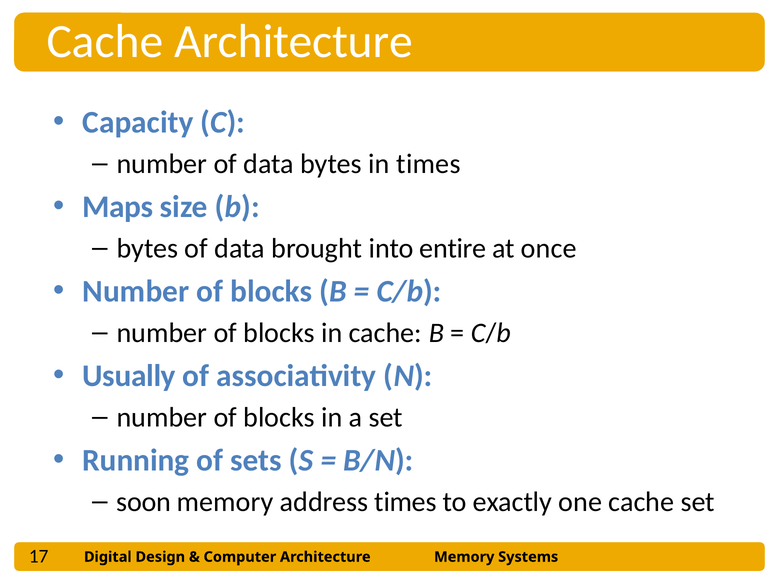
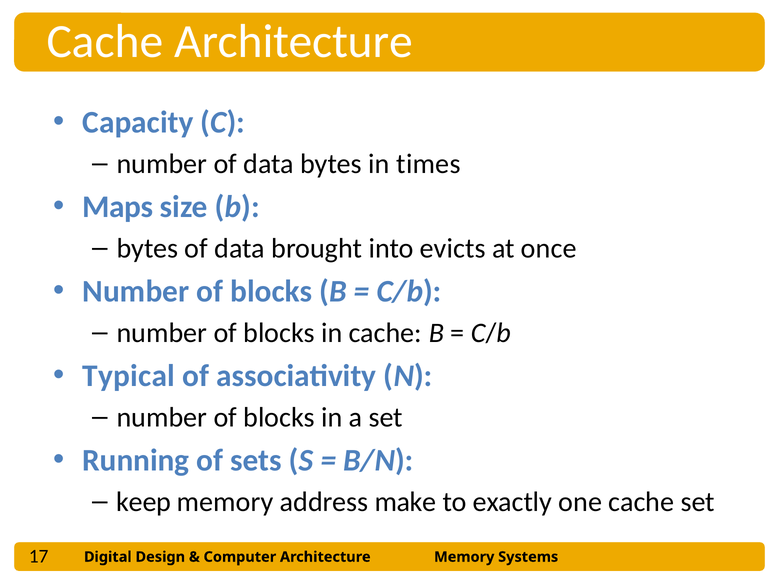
entire: entire -> evicts
Usually: Usually -> Typical
soon: soon -> keep
address times: times -> make
